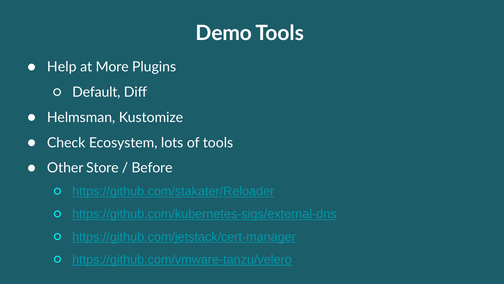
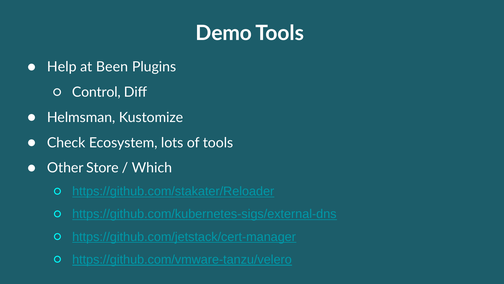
More: More -> Been
Default: Default -> Control
Before: Before -> Which
